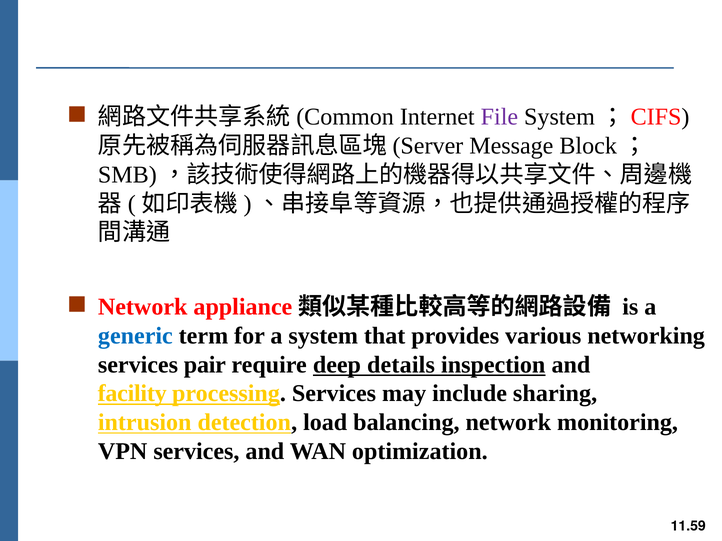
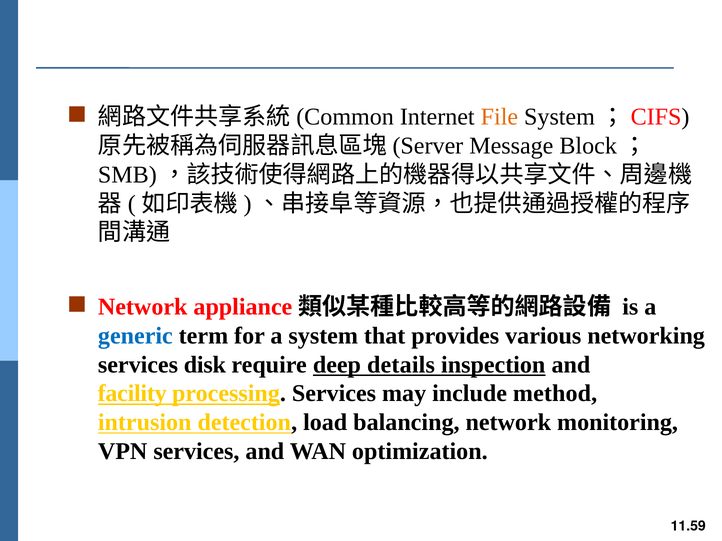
File colour: purple -> orange
pair: pair -> disk
sharing: sharing -> method
